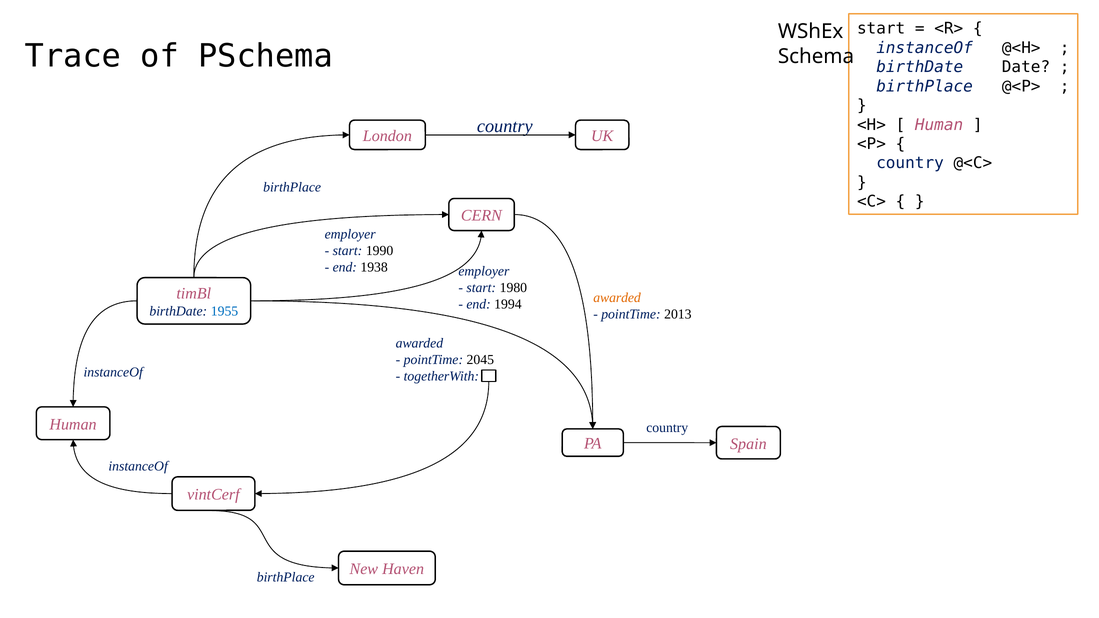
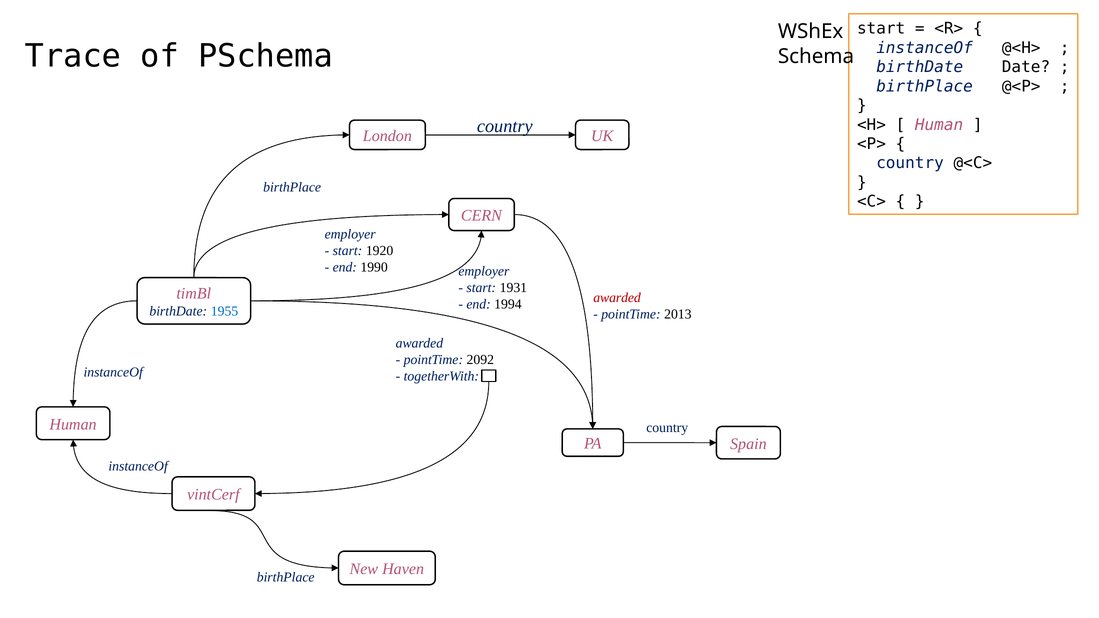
1990: 1990 -> 1920
1938: 1938 -> 1990
1980: 1980 -> 1931
awarded at (617, 298) colour: orange -> red
2045: 2045 -> 2092
